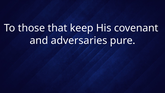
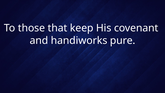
adversaries: adversaries -> handiworks
